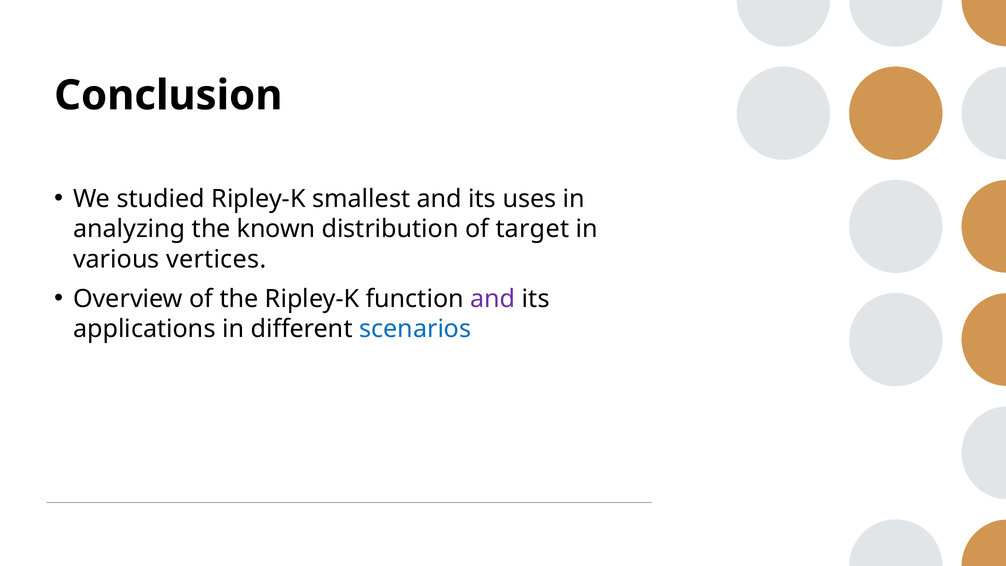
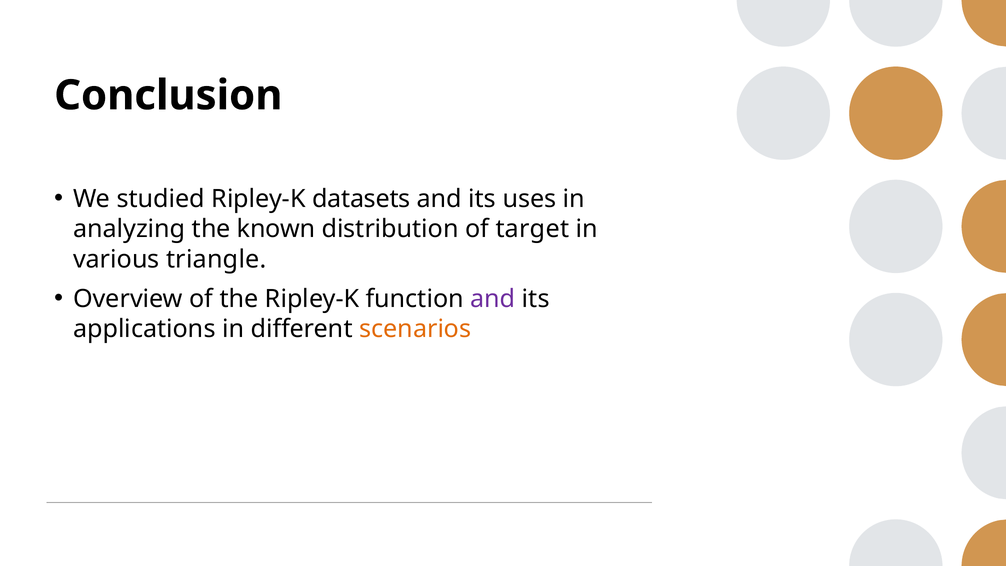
smallest: smallest -> datasets
vertices: vertices -> triangle
scenarios colour: blue -> orange
